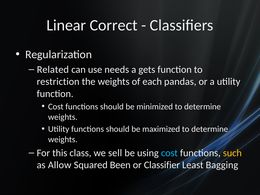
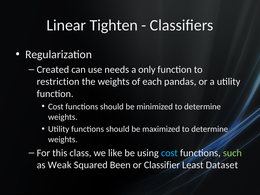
Correct: Correct -> Tighten
Related: Related -> Created
gets: gets -> only
sell: sell -> like
such colour: yellow -> light green
Allow: Allow -> Weak
Bagging: Bagging -> Dataset
